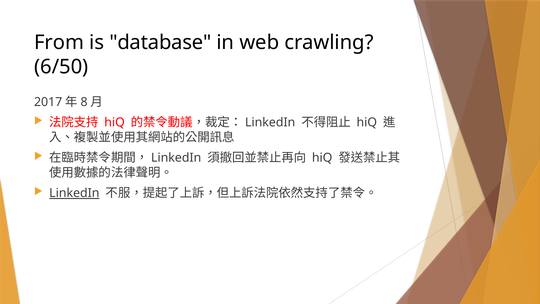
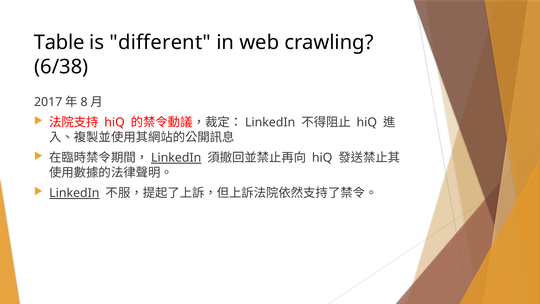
From: From -> Table
database: database -> different
6/50: 6/50 -> 6/38
LinkedIn at (176, 158) underline: none -> present
